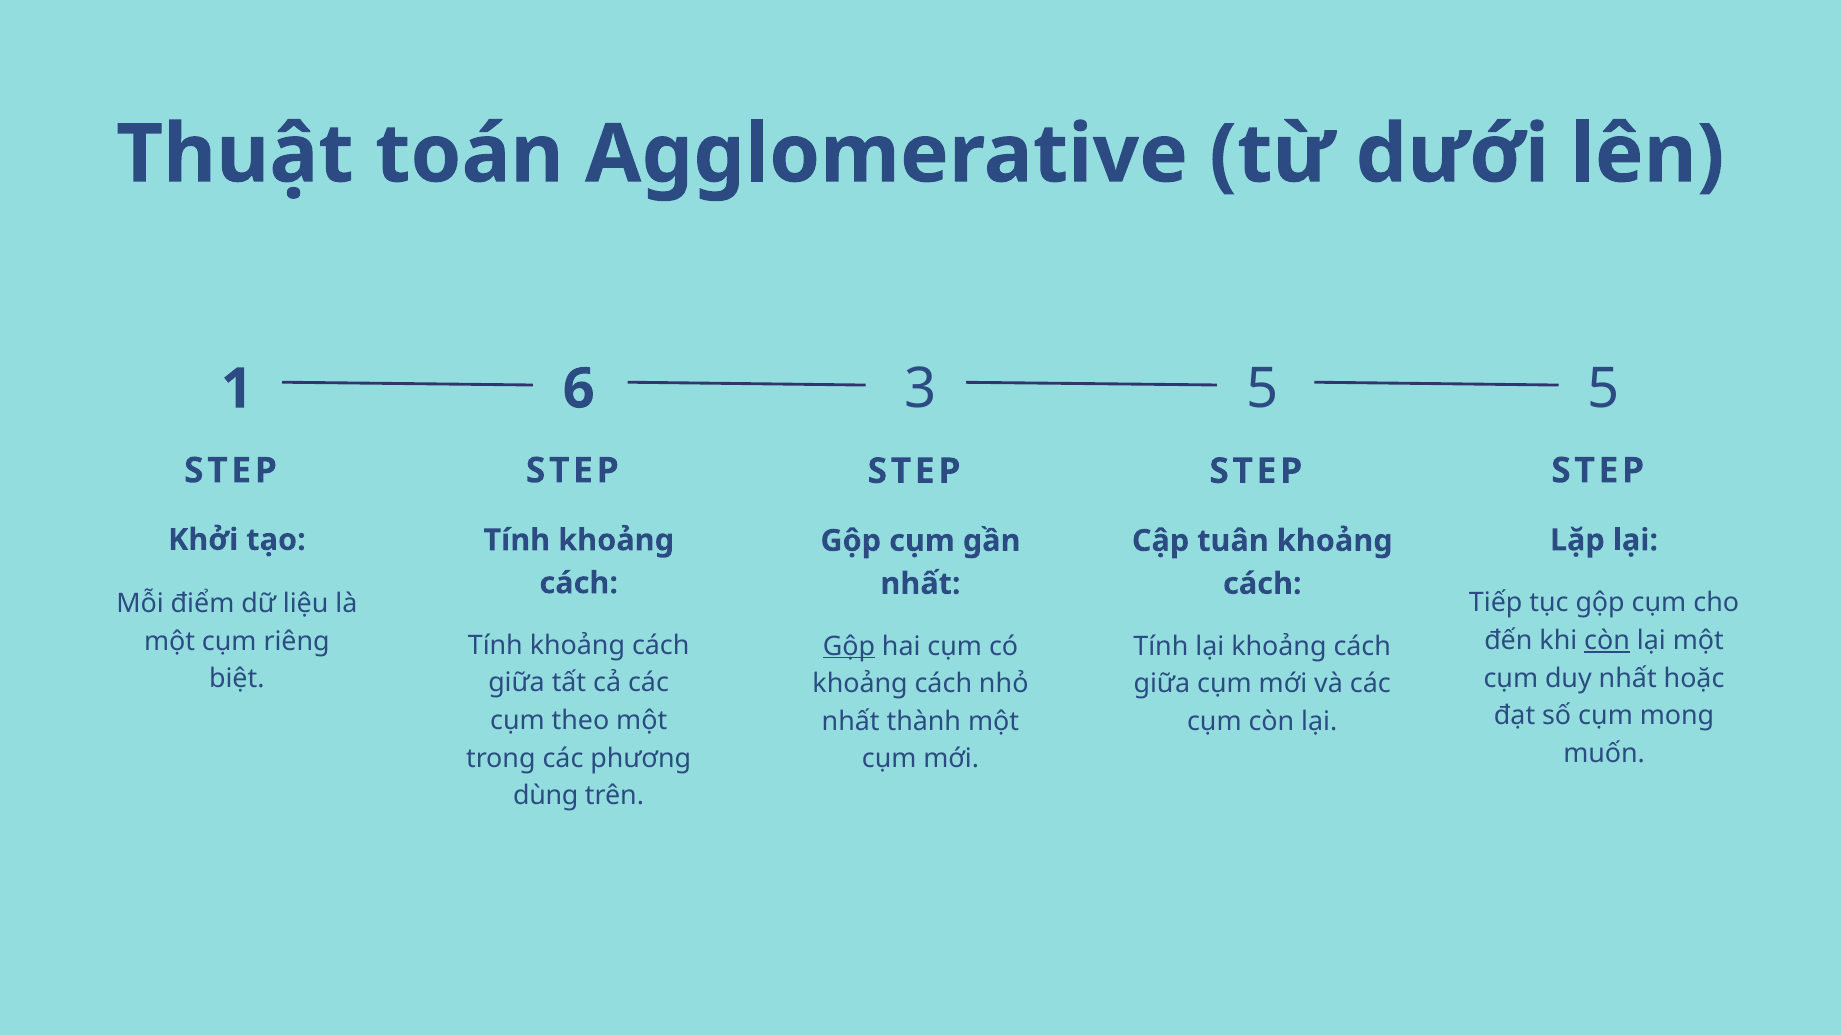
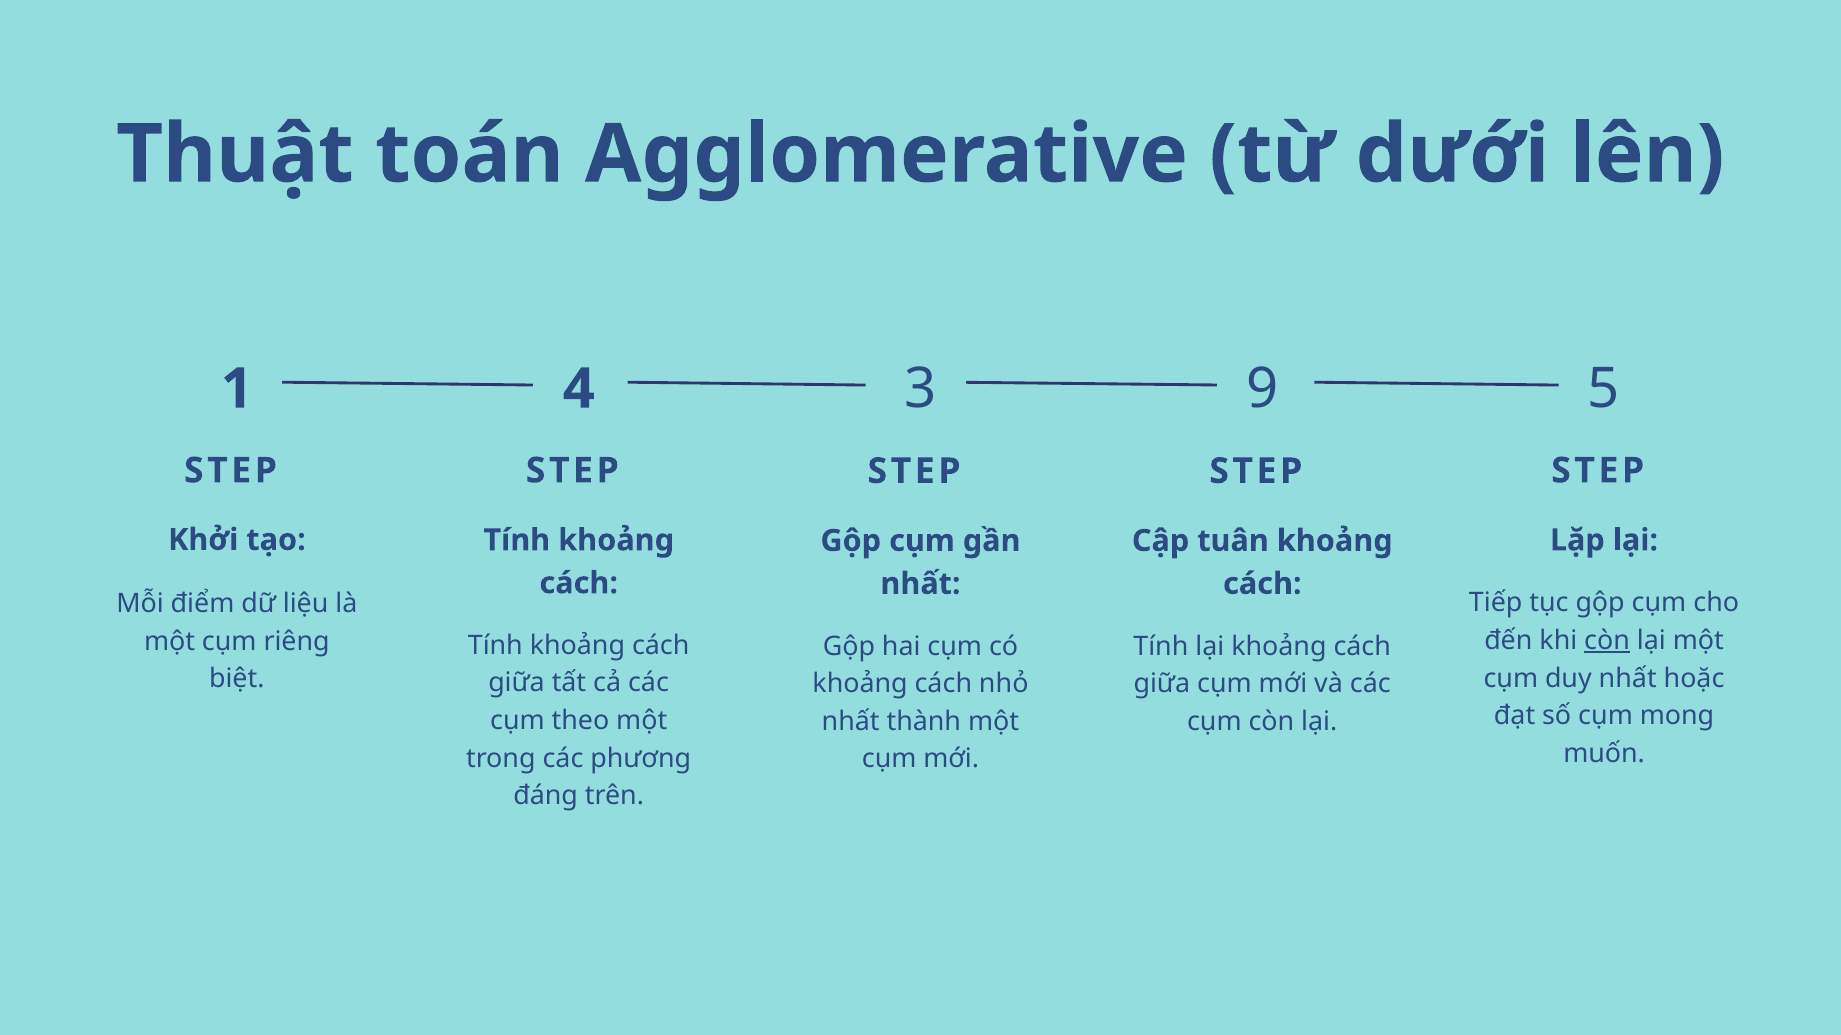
3 5: 5 -> 9
6: 6 -> 4
Gộp at (849, 647) underline: present -> none
dùng: dùng -> đáng
